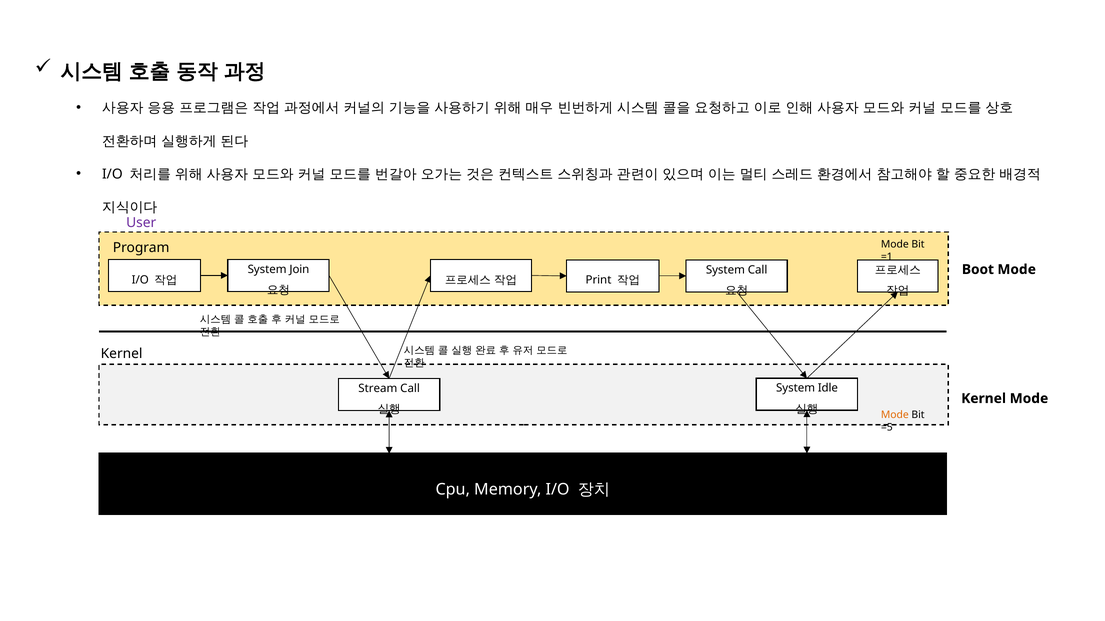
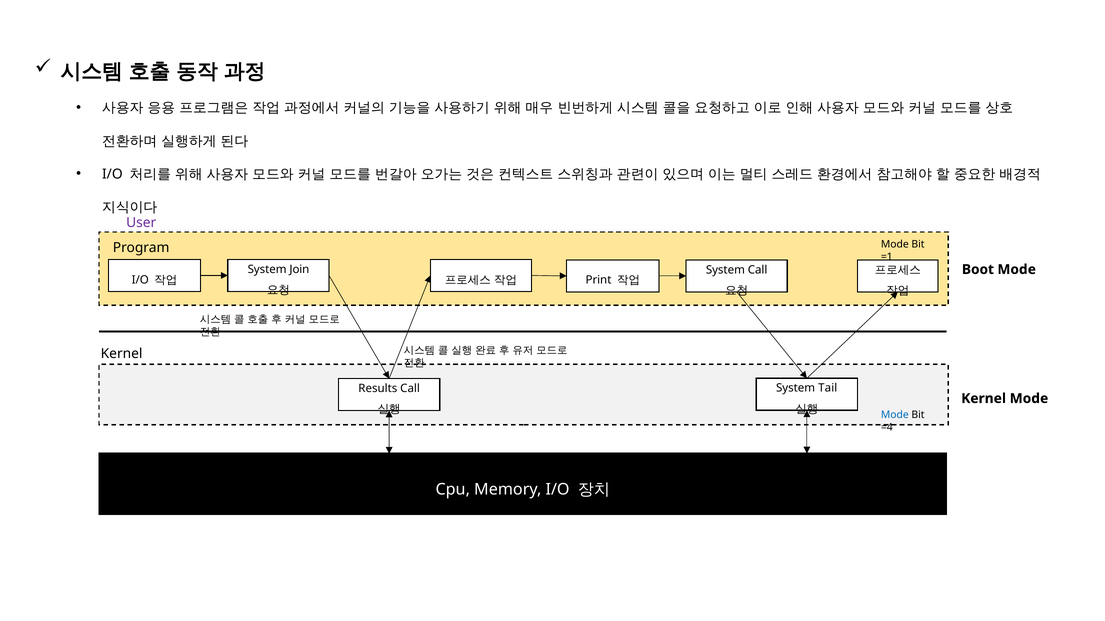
Idle: Idle -> Tail
Stream: Stream -> Results
Mode at (895, 415) colour: orange -> blue
=5: =5 -> =4
